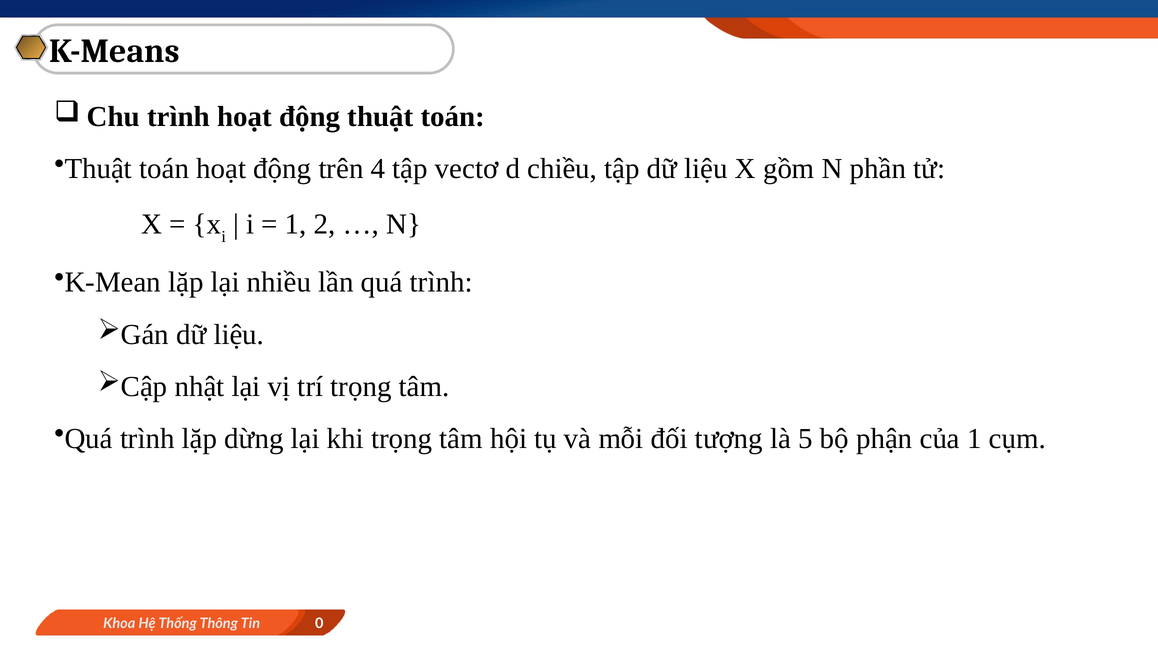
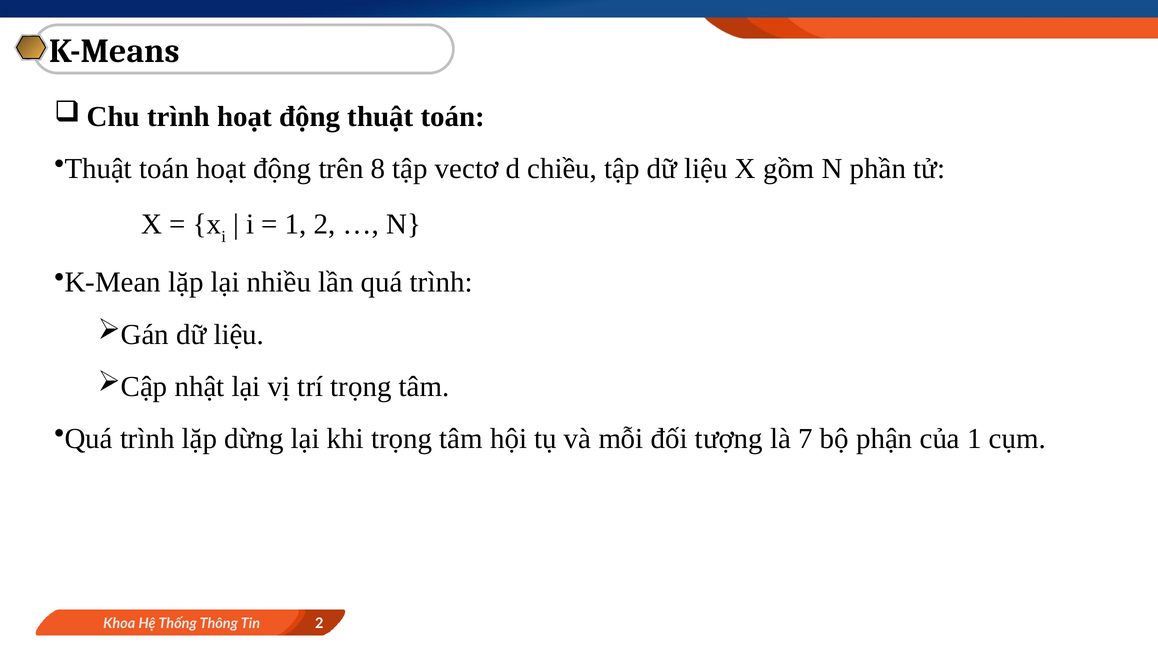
4: 4 -> 8
5: 5 -> 7
Tin 0: 0 -> 2
